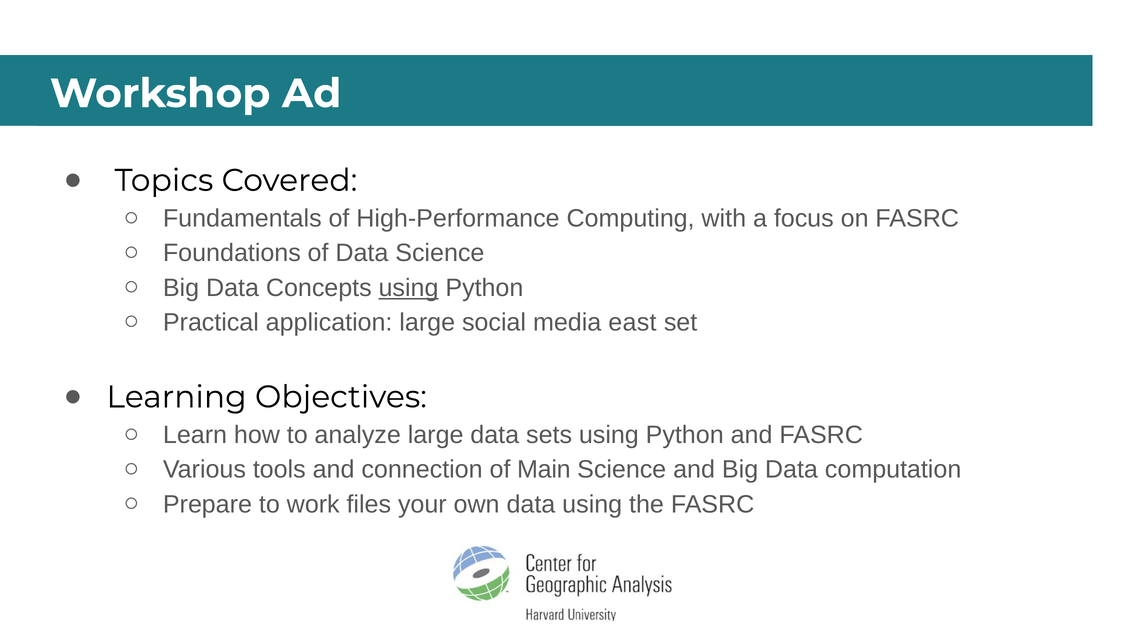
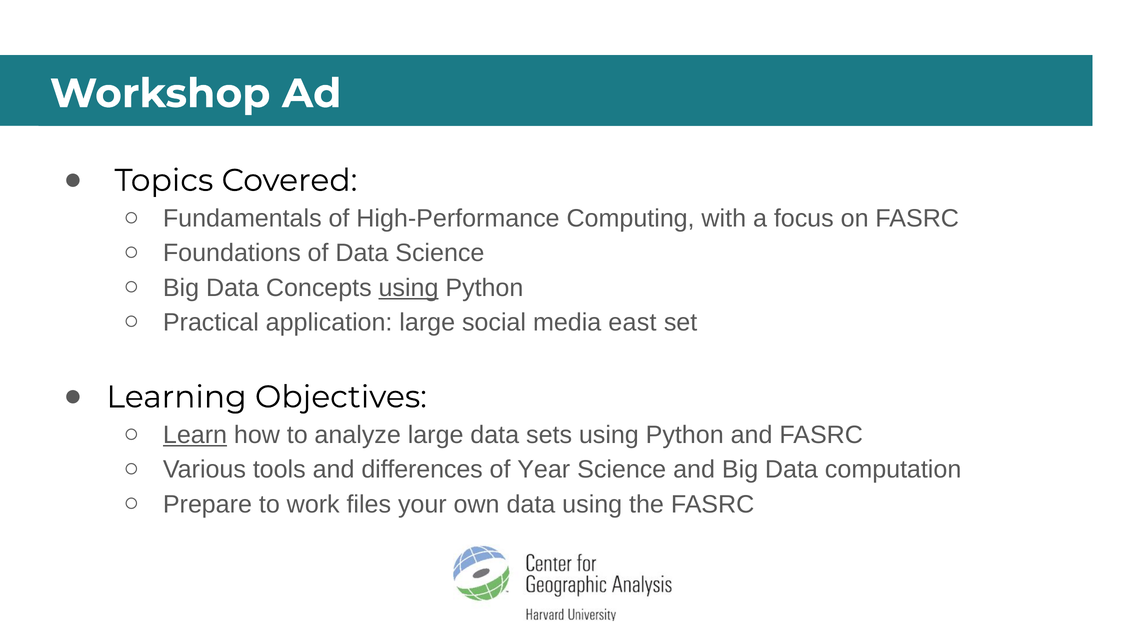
Learn underline: none -> present
connection: connection -> differences
Main: Main -> Year
